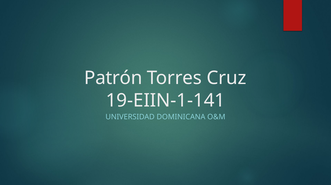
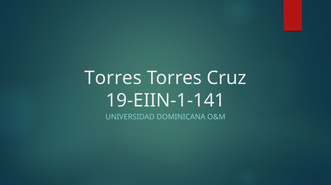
Patrón at (113, 78): Patrón -> Torres
